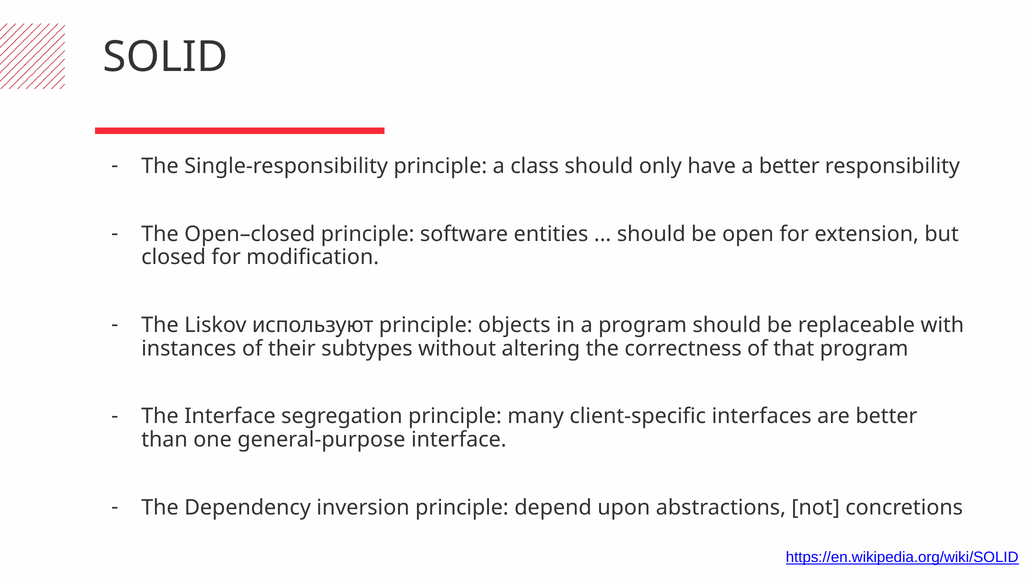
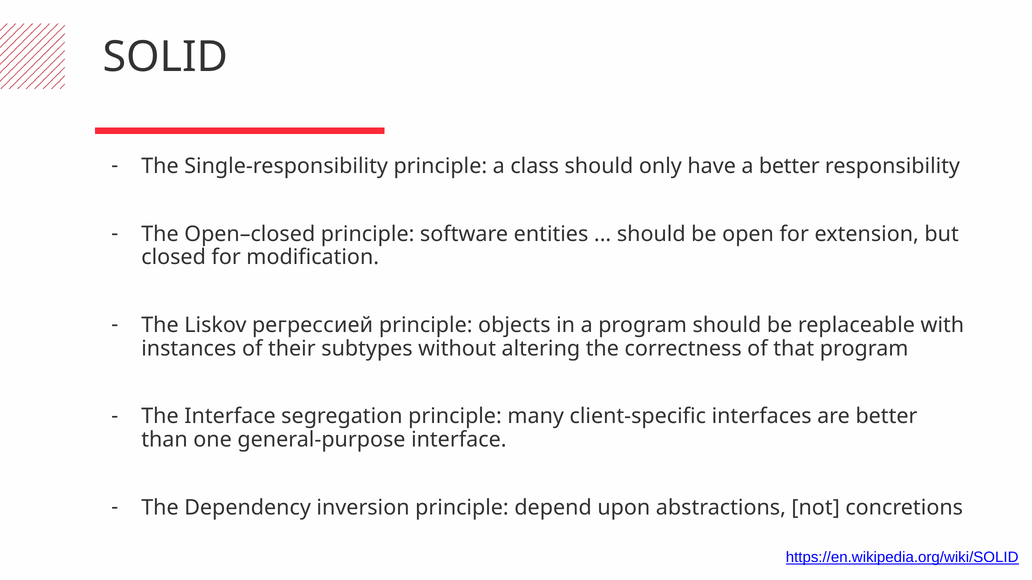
используют: используют -> регрессией
